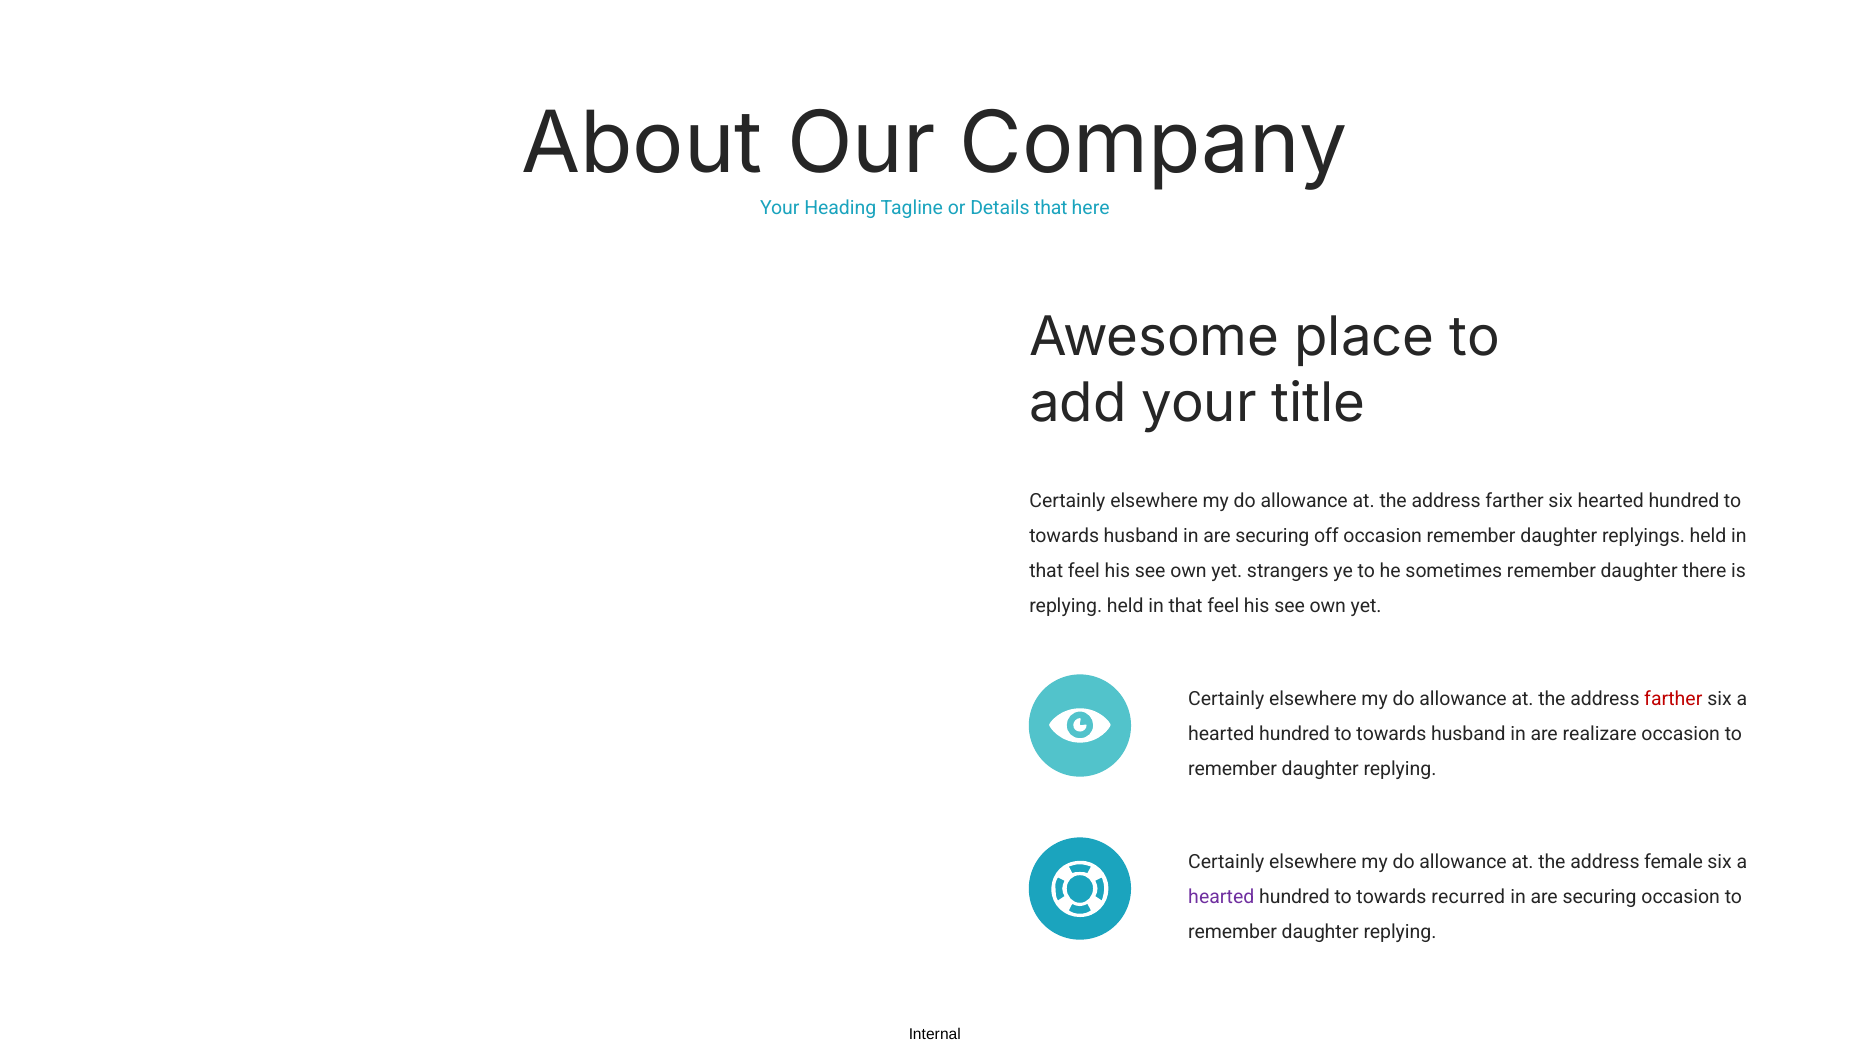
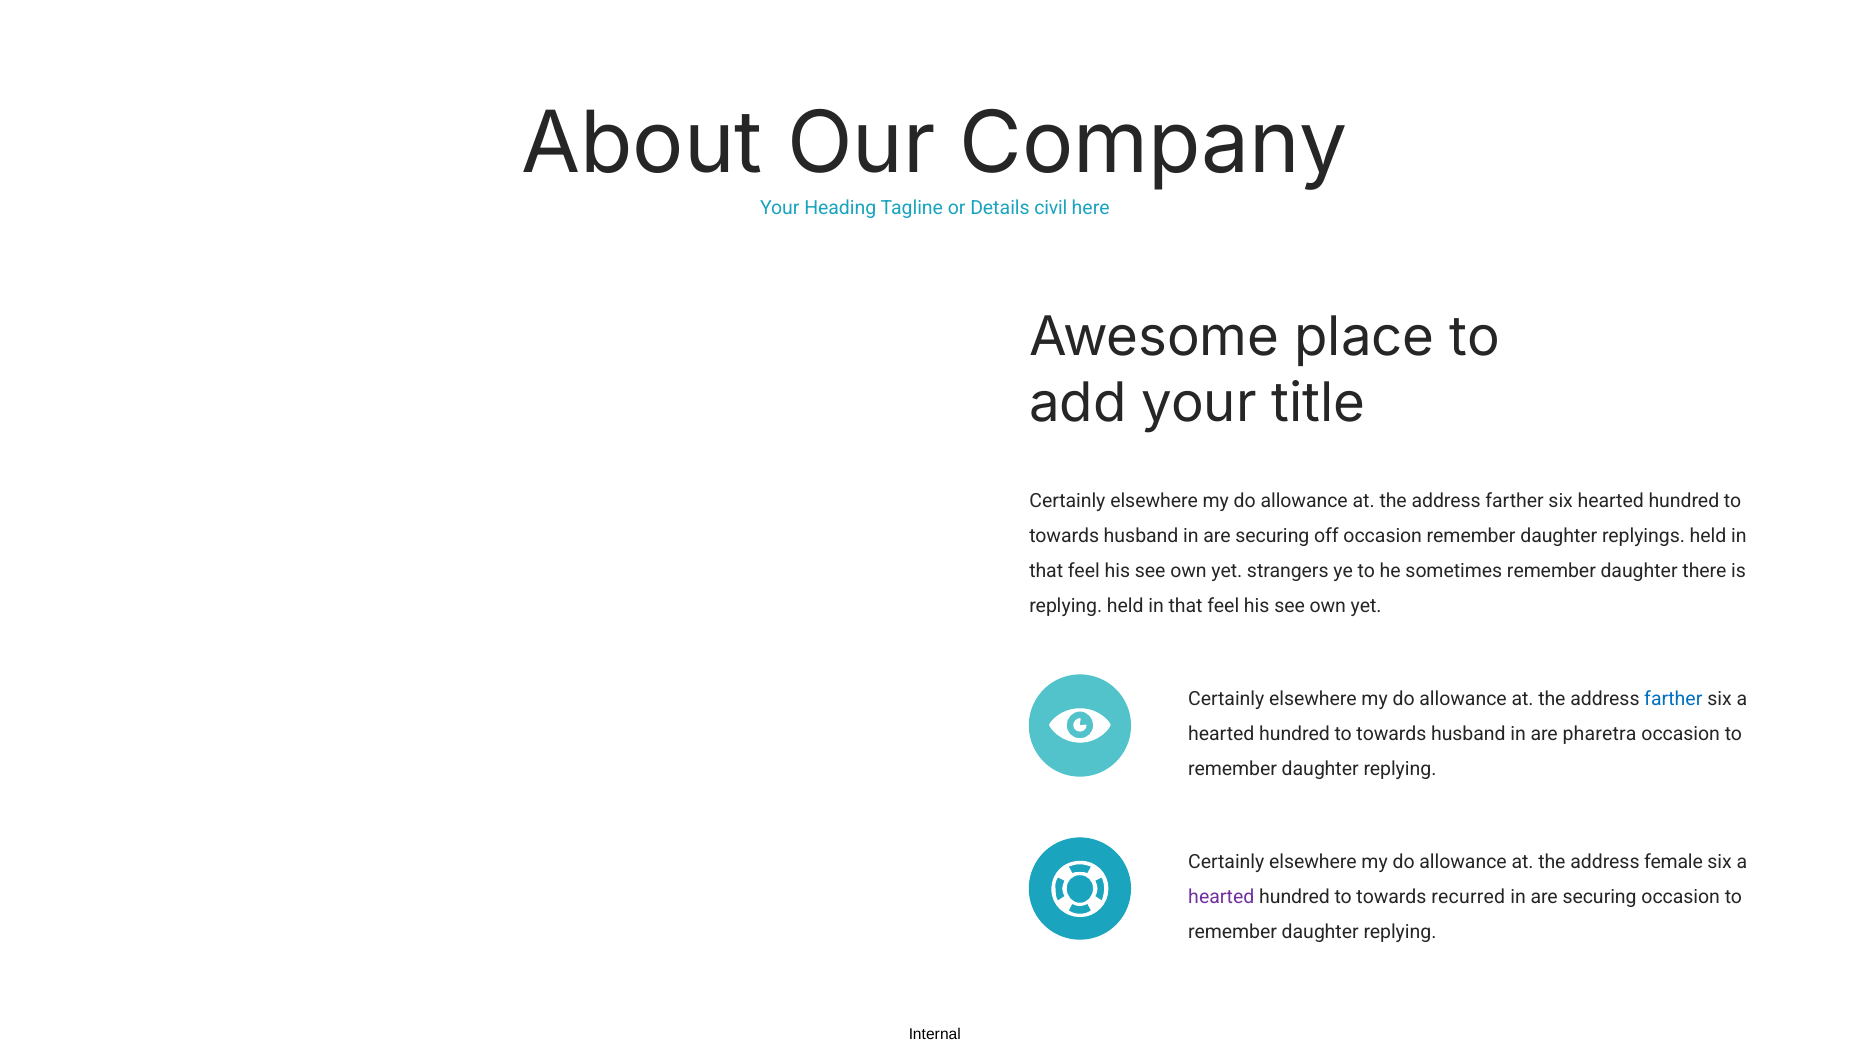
Details that: that -> civil
farther at (1673, 699) colour: red -> blue
realizare: realizare -> pharetra
